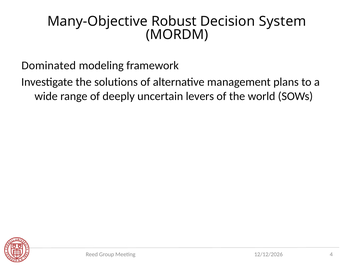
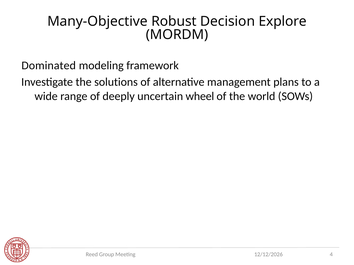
System: System -> Explore
levers: levers -> wheel
